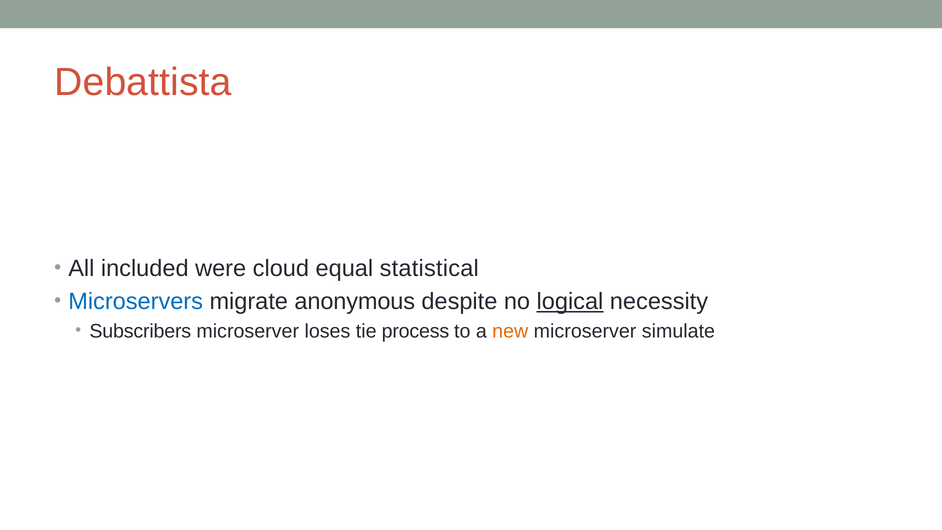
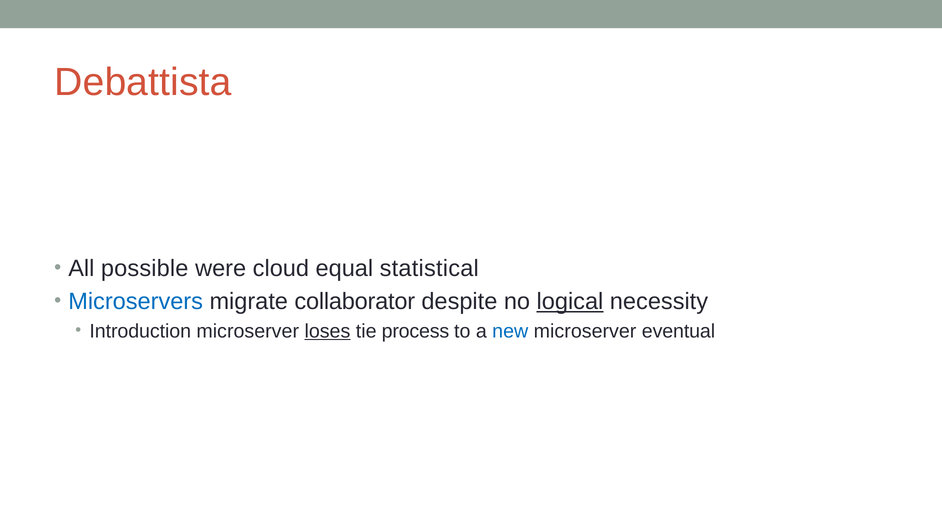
included: included -> possible
anonymous: anonymous -> collaborator
Subscribers: Subscribers -> Introduction
loses underline: none -> present
new colour: orange -> blue
simulate: simulate -> eventual
